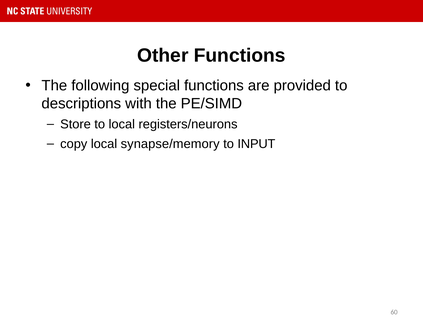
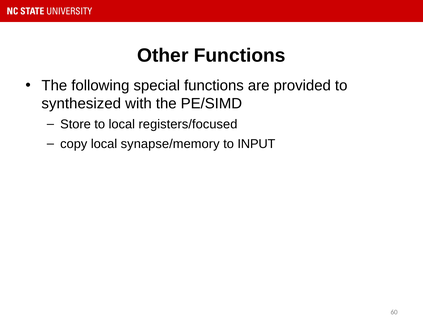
descriptions: descriptions -> synthesized
registers/neurons: registers/neurons -> registers/focused
